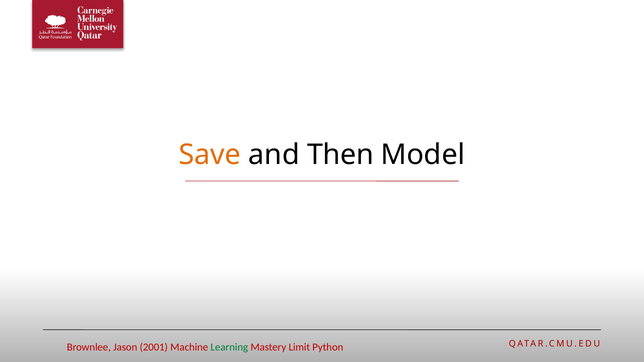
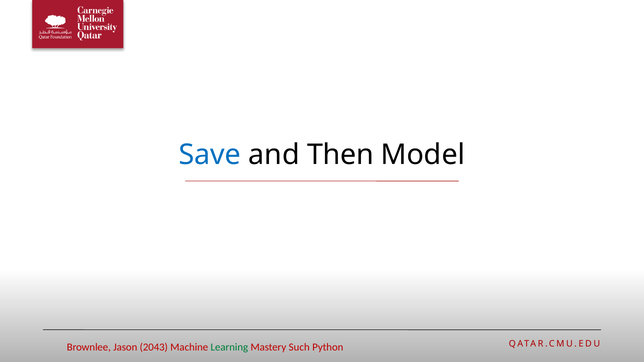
Save colour: orange -> blue
2001: 2001 -> 2043
Limit: Limit -> Such
